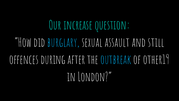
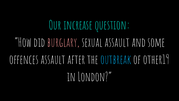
burglary colour: light blue -> pink
still: still -> some
offences during: during -> assault
